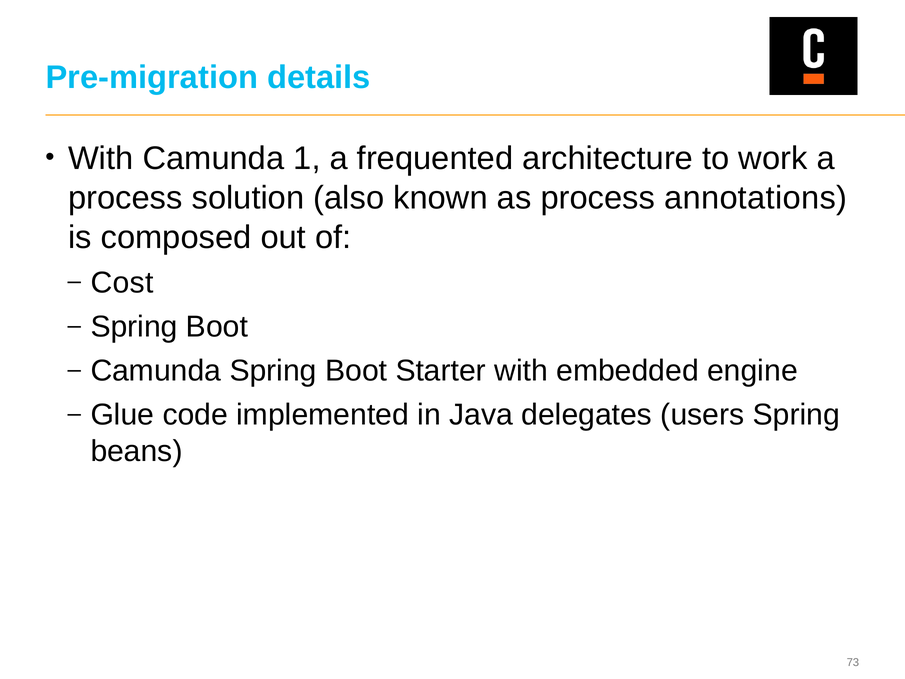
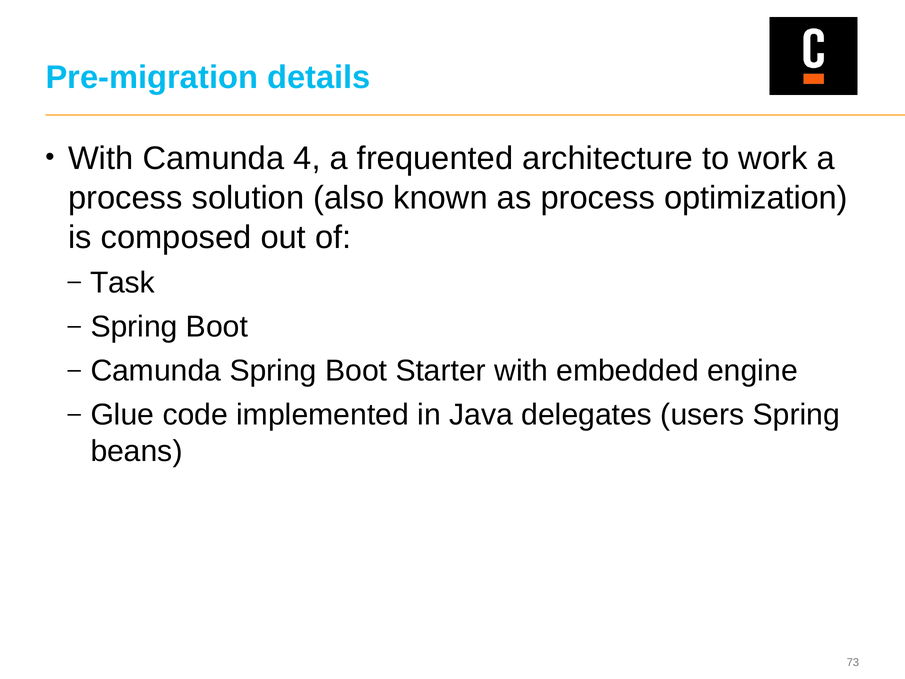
1: 1 -> 4
annotations: annotations -> optimization
Cost: Cost -> Task
